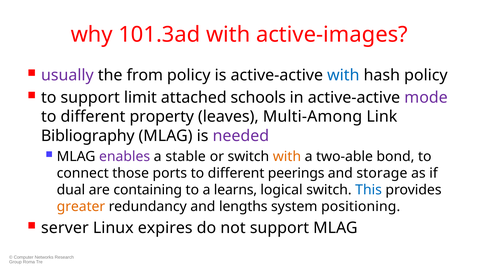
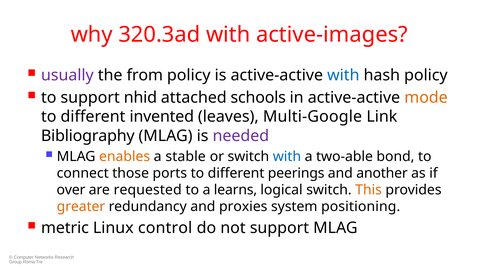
101.3ad: 101.3ad -> 320.3ad
limit: limit -> nhid
mode colour: purple -> orange
property: property -> invented
Multi-Among: Multi-Among -> Multi-Google
enables colour: purple -> orange
with at (287, 157) colour: orange -> blue
storage: storage -> another
dual: dual -> over
containing: containing -> requested
This colour: blue -> orange
lengths: lengths -> proxies
server: server -> metric
expires: expires -> control
